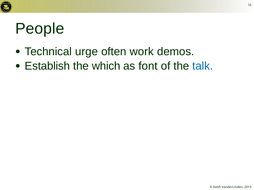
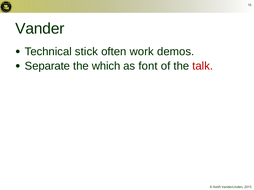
People: People -> Vander
urge: urge -> stick
Establish: Establish -> Separate
talk colour: blue -> red
